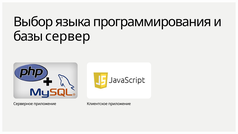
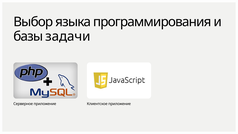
сервер: сервер -> задачи
